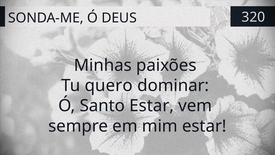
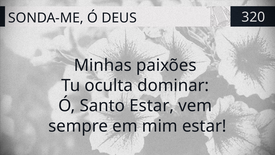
quero: quero -> oculta
